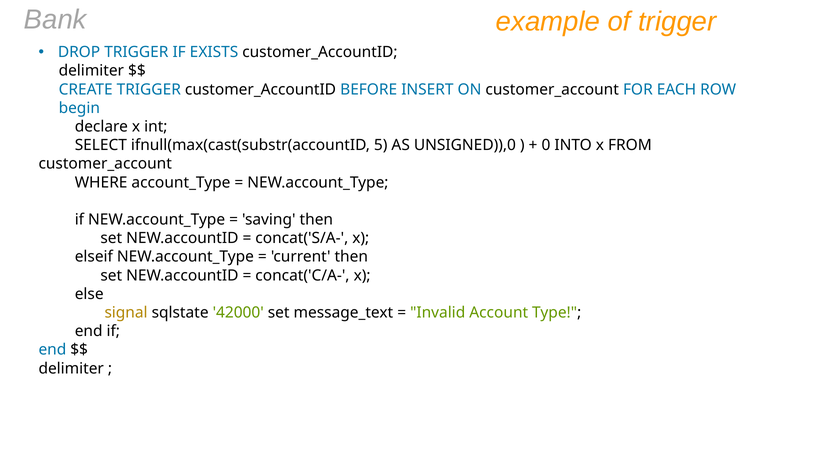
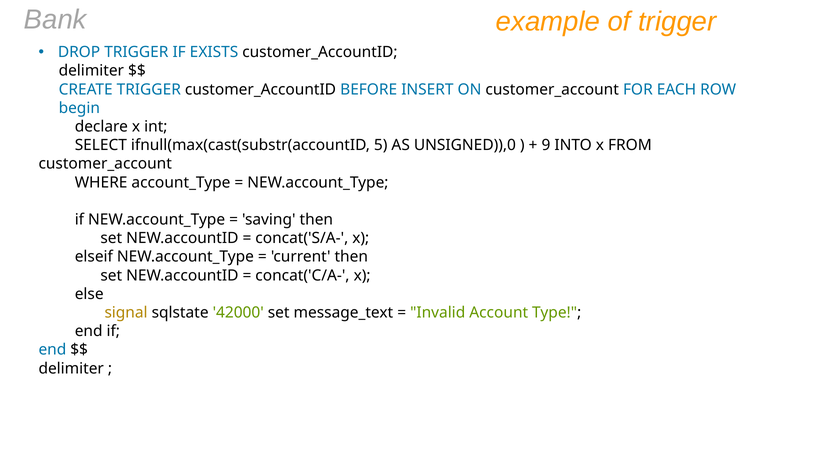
0: 0 -> 9
